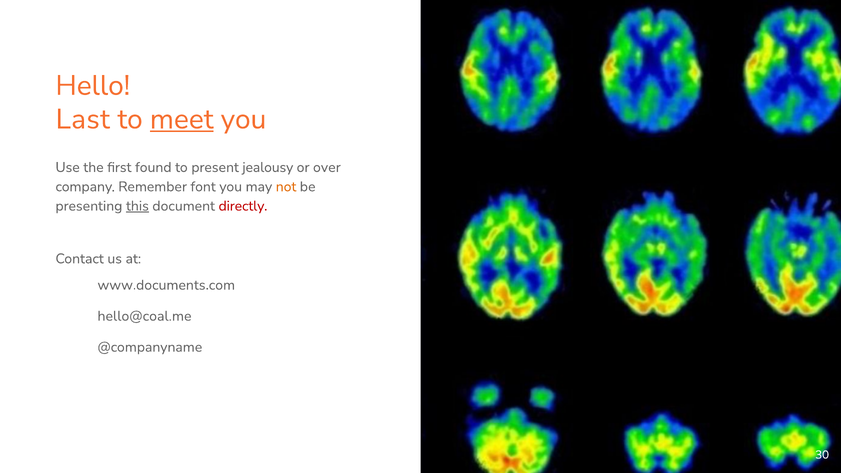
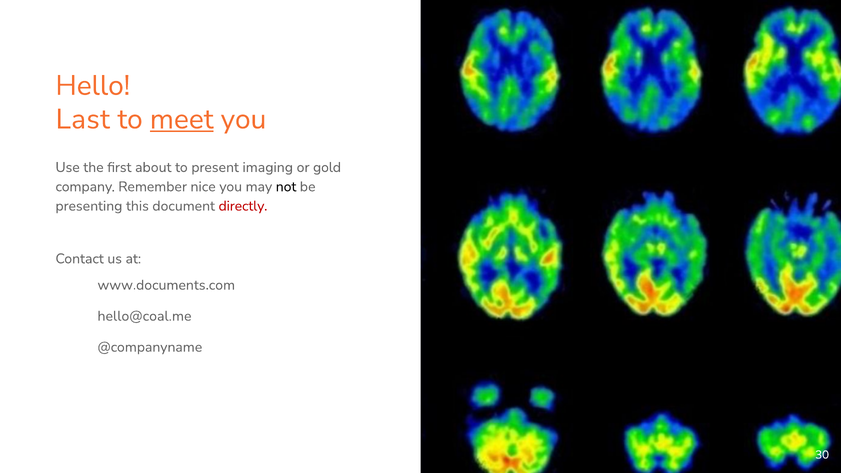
found: found -> about
jealousy: jealousy -> imaging
over: over -> gold
font: font -> nice
not colour: orange -> black
this underline: present -> none
